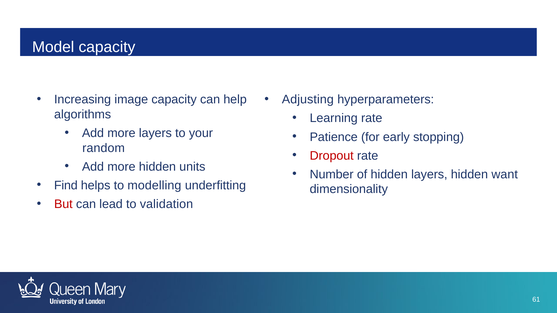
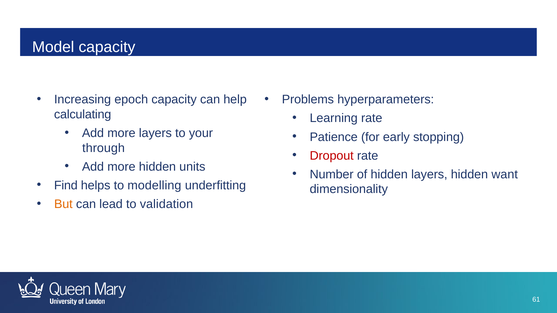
image: image -> epoch
Adjusting: Adjusting -> Problems
algorithms: algorithms -> calculating
random: random -> through
But colour: red -> orange
